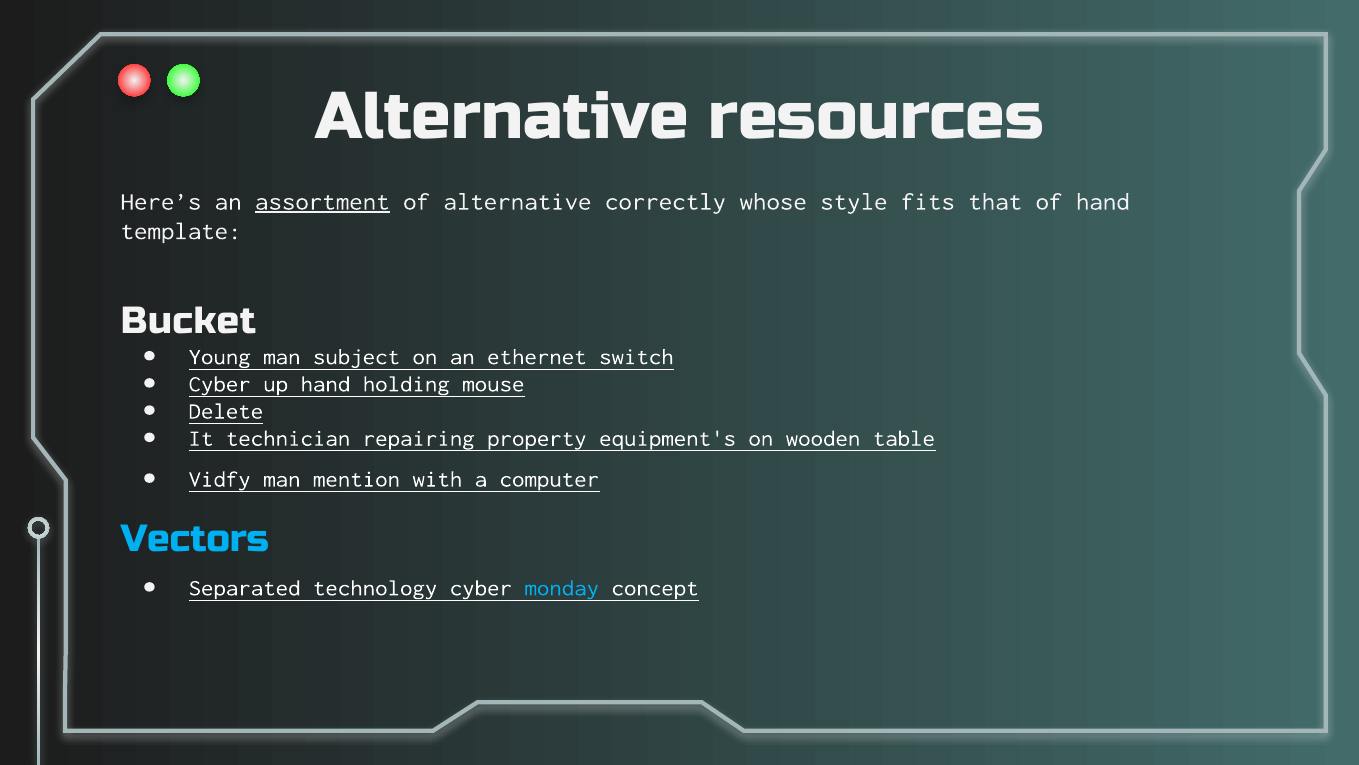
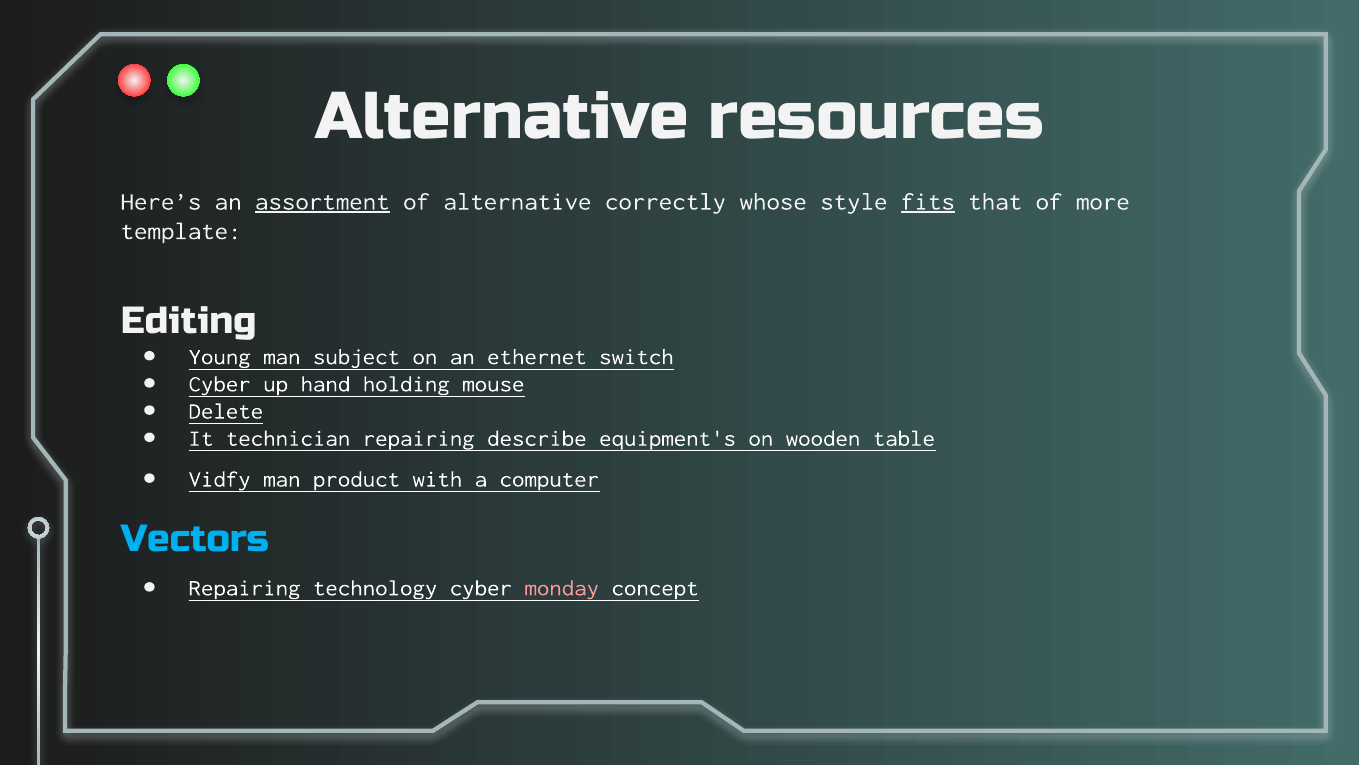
fits underline: none -> present
of hand: hand -> more
Bucket: Bucket -> Editing
property: property -> describe
mention: mention -> product
Separated at (245, 587): Separated -> Repairing
monday colour: light blue -> pink
